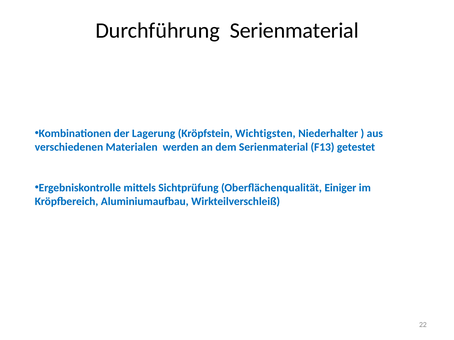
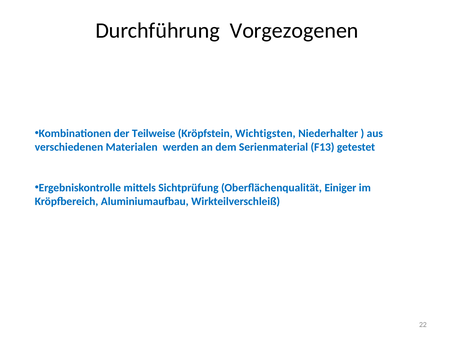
Durchführung Serienmaterial: Serienmaterial -> Vorgezogenen
Lagerung: Lagerung -> Teilweise
